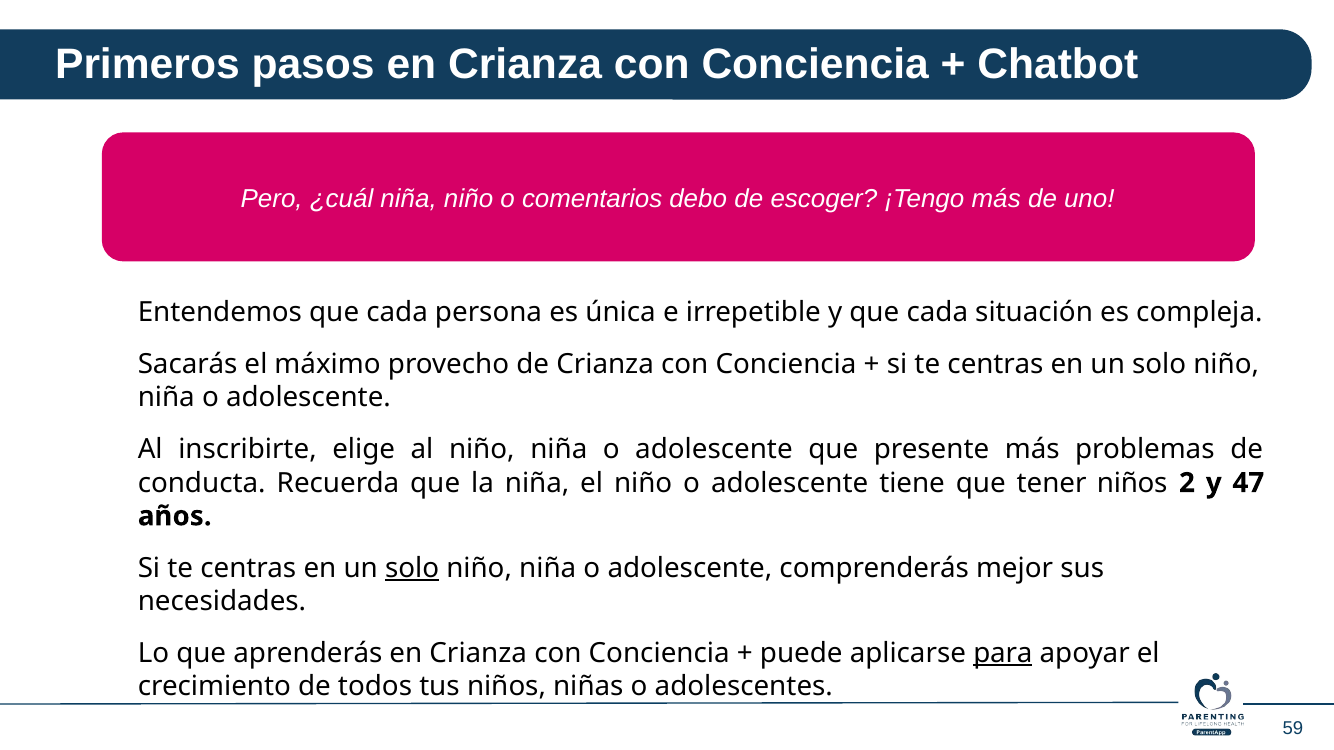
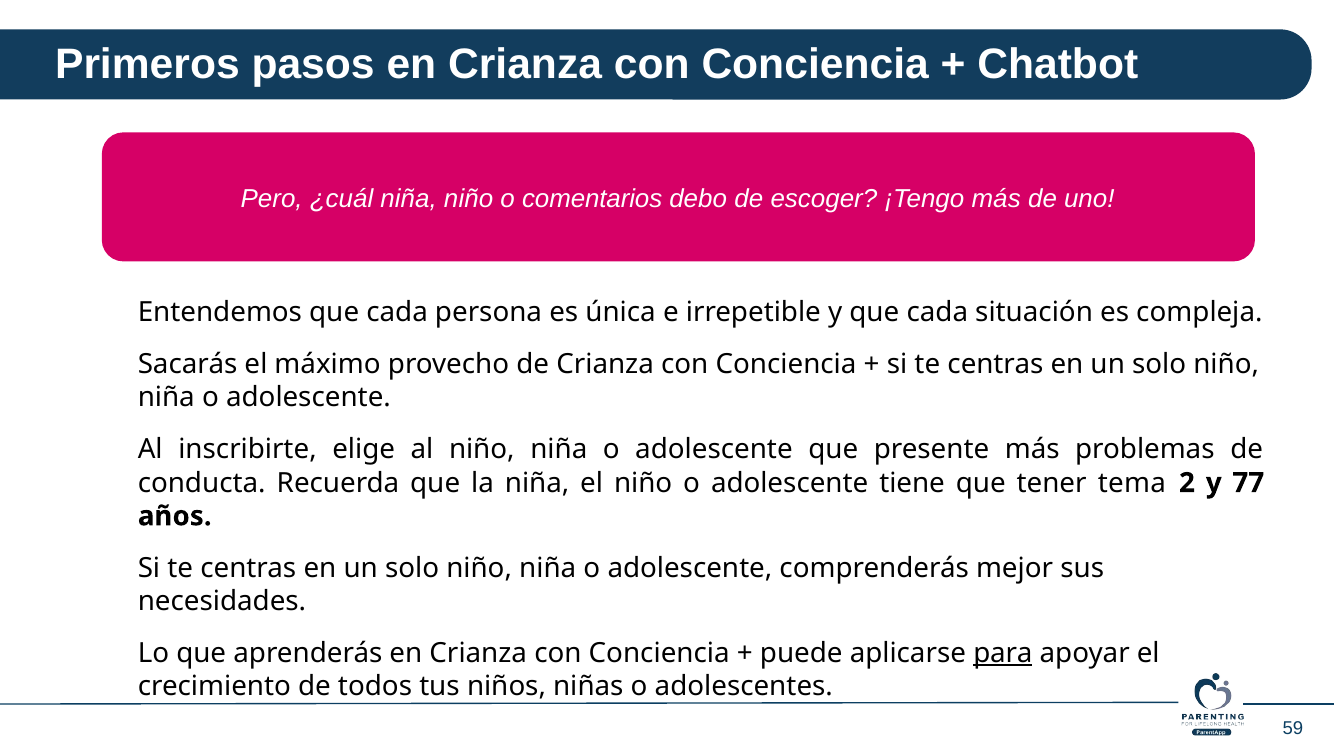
tener niños: niños -> tema
47: 47 -> 77
solo at (412, 568) underline: present -> none
